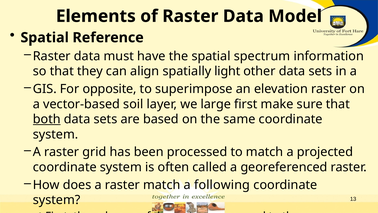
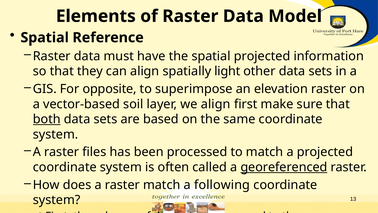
spatial spectrum: spectrum -> projected
we large: large -> align
grid: grid -> files
georeferenced underline: none -> present
